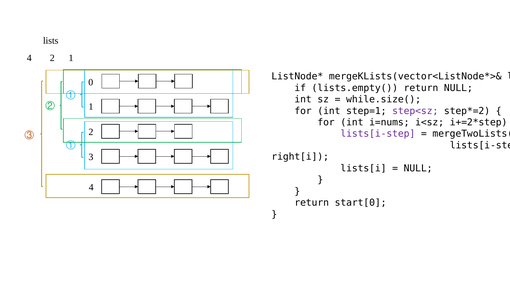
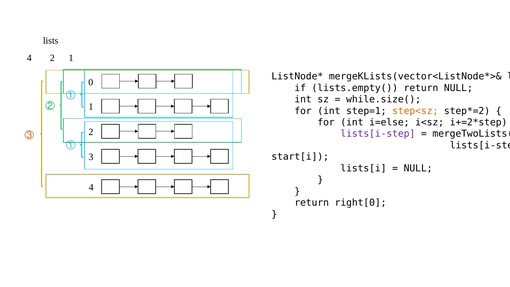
step<sz colour: purple -> orange
i=nums: i=nums -> i=else
right[i: right[i -> start[i
start[0: start[0 -> right[0
